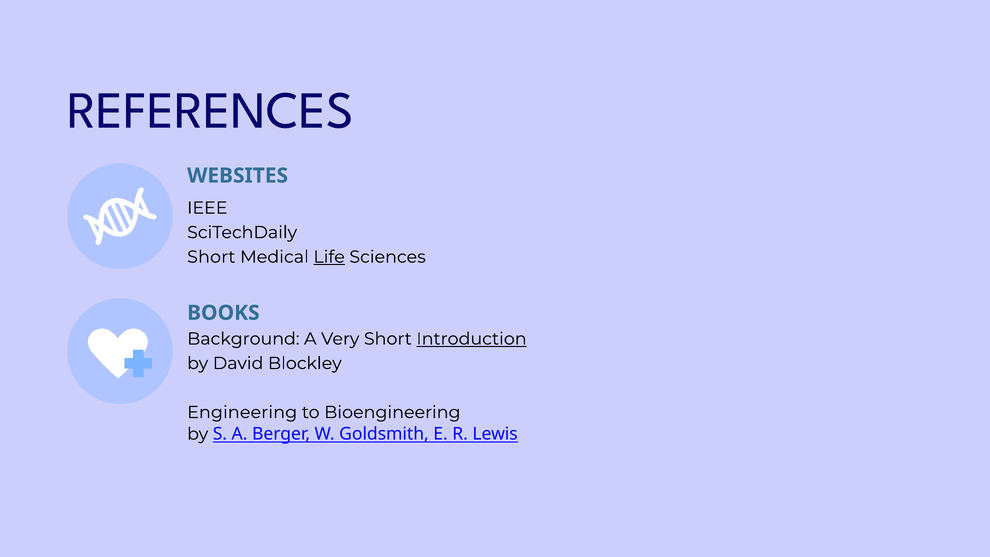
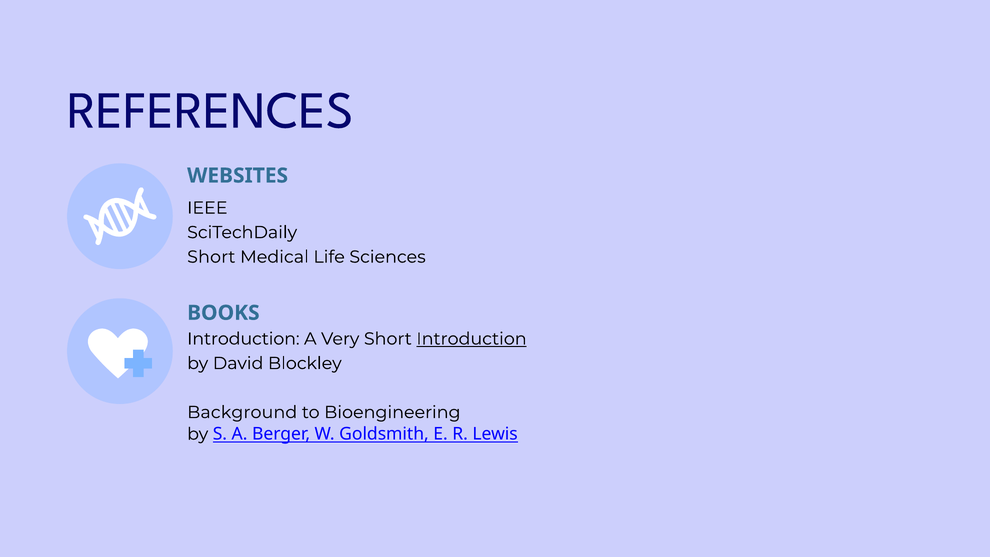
Life underline: present -> none
Background at (243, 339): Background -> Introduction
Engineering: Engineering -> Background
